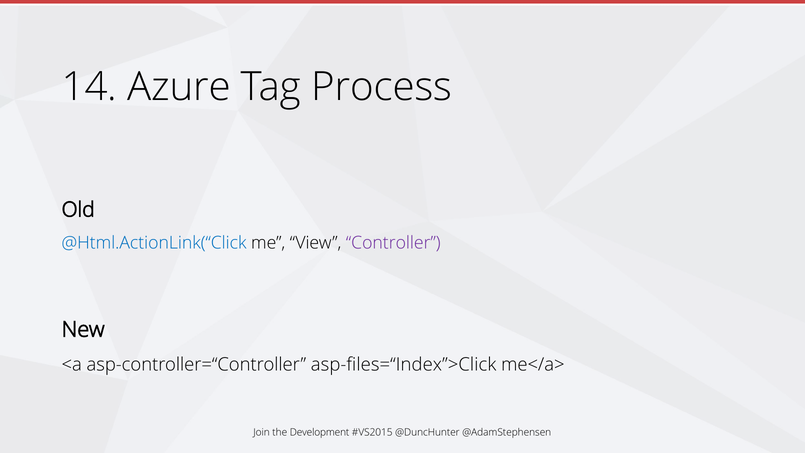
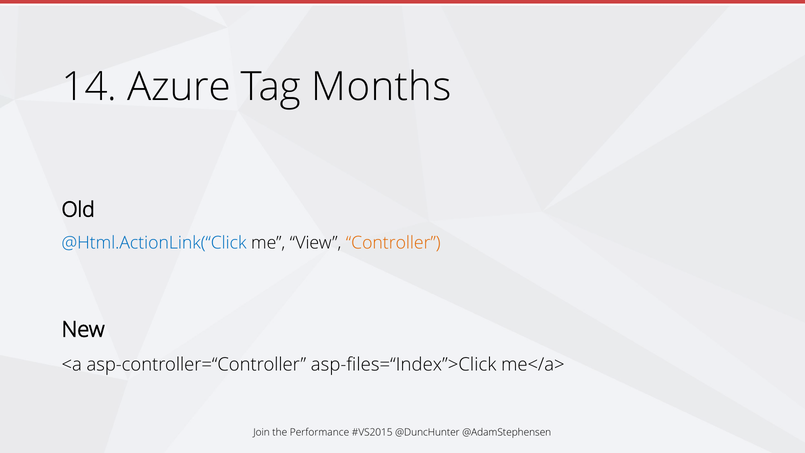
Process: Process -> Months
Controller colour: purple -> orange
Development: Development -> Performance
